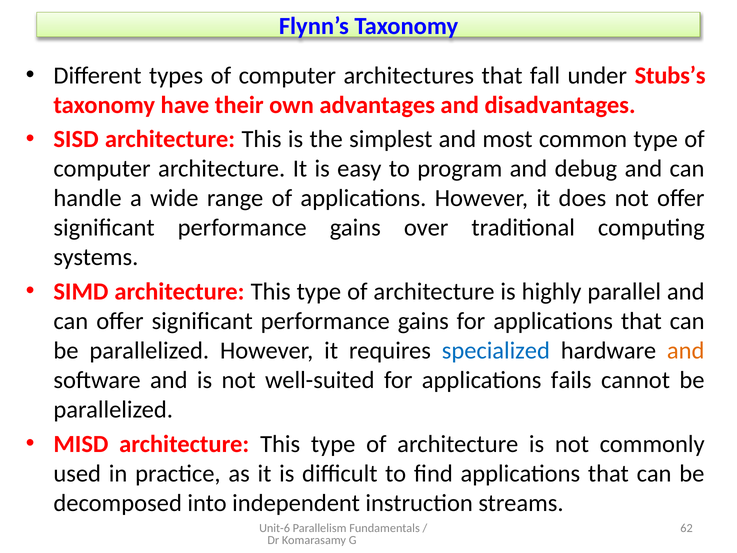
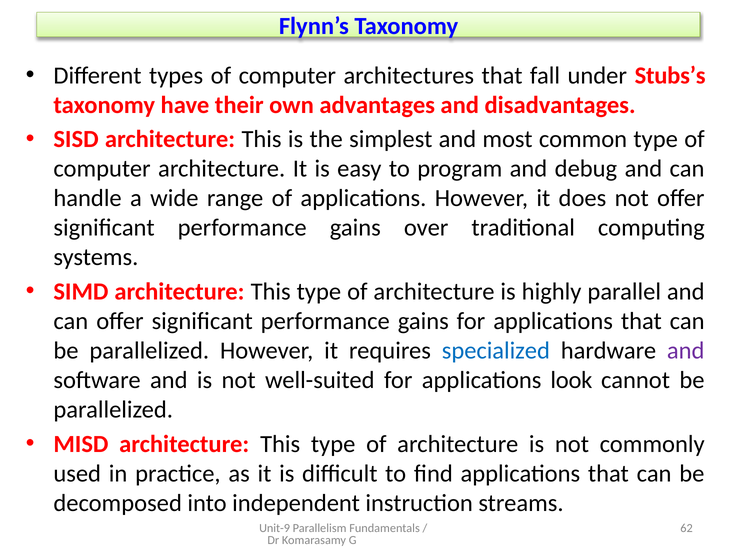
and at (686, 351) colour: orange -> purple
fails: fails -> look
Unit-6: Unit-6 -> Unit-9
